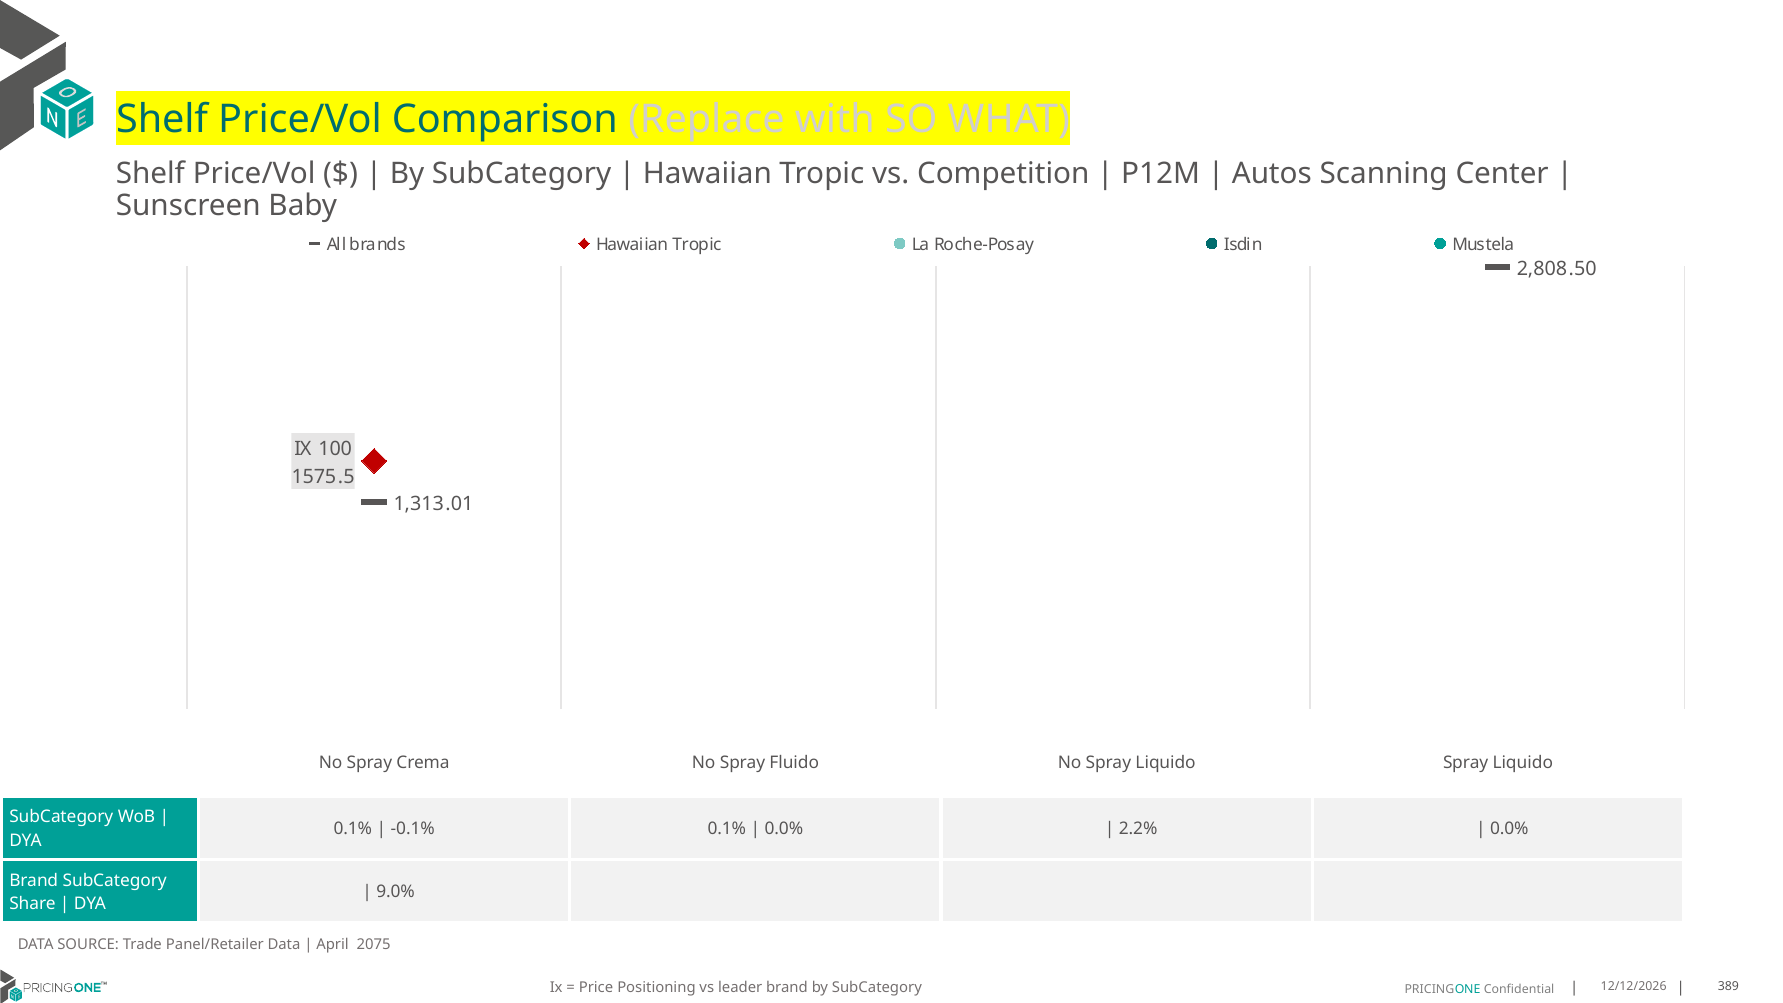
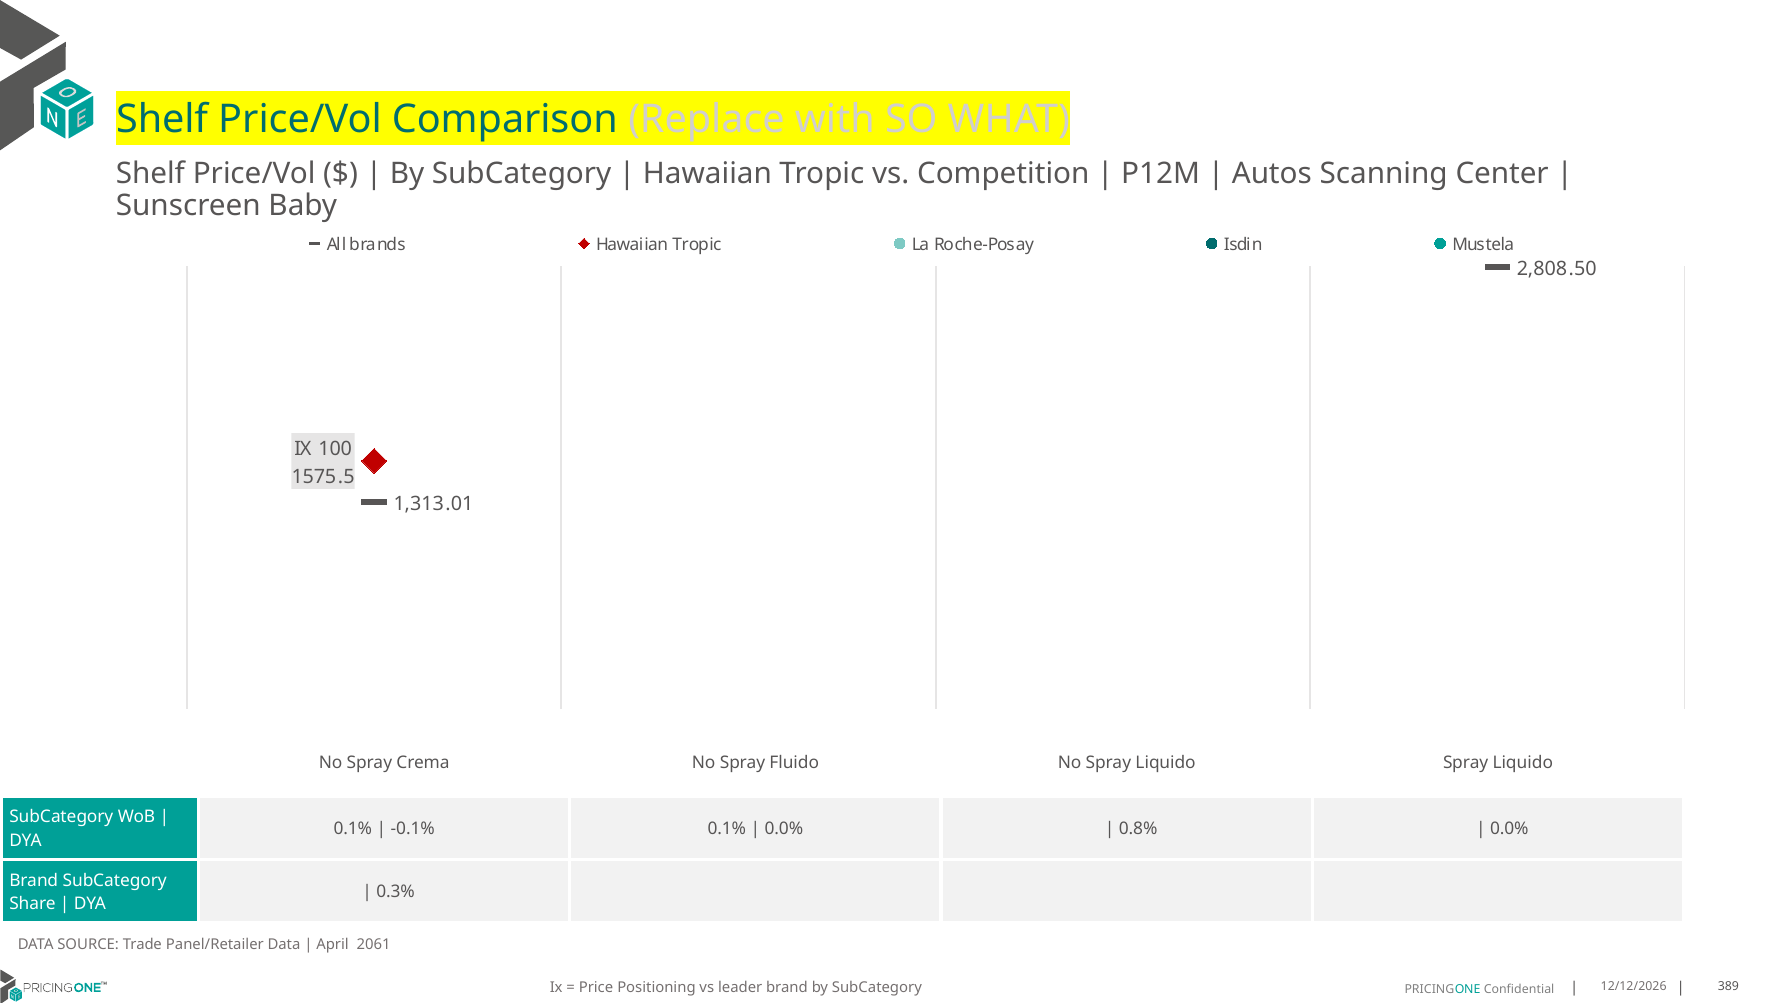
2.2%: 2.2% -> 0.8%
9.0%: 9.0% -> 0.3%
2075: 2075 -> 2061
